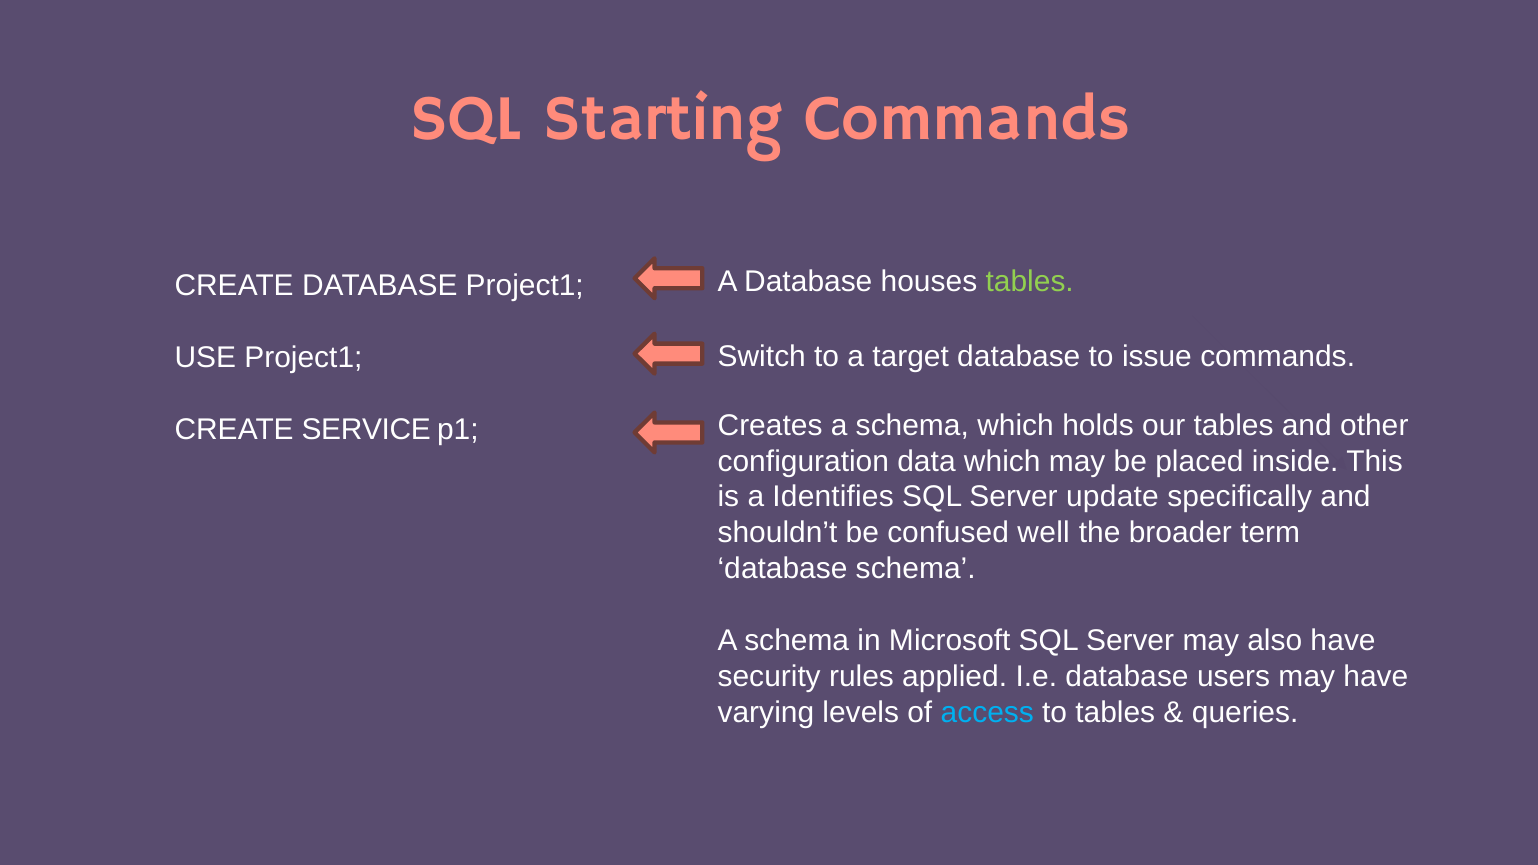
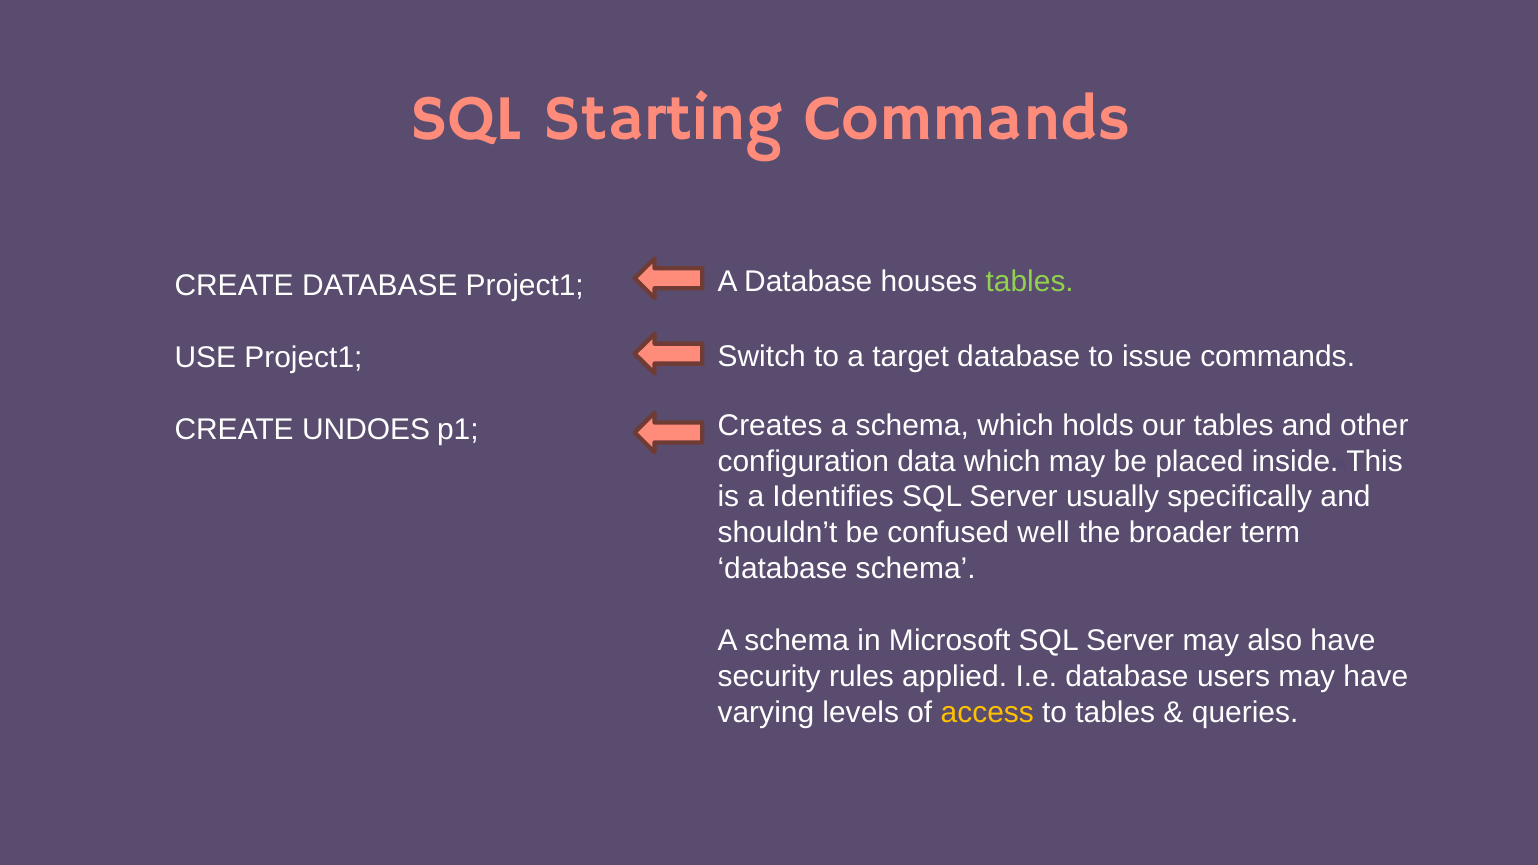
SERVICE: SERVICE -> UNDOES
update: update -> usually
access colour: light blue -> yellow
